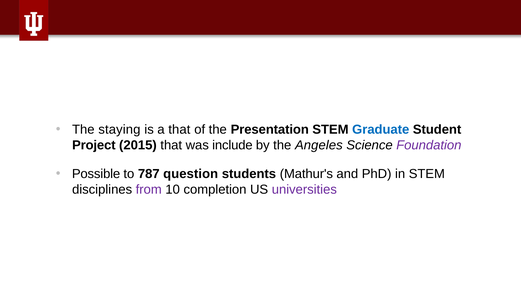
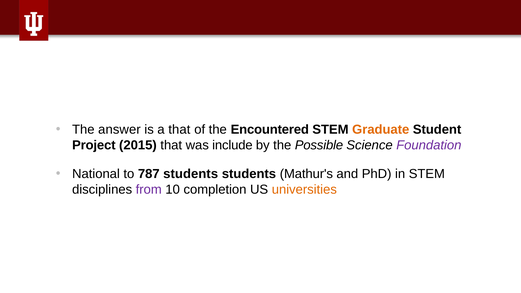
staying: staying -> answer
Presentation: Presentation -> Encountered
Graduate colour: blue -> orange
Angeles: Angeles -> Possible
Possible: Possible -> National
787 question: question -> students
universities colour: purple -> orange
